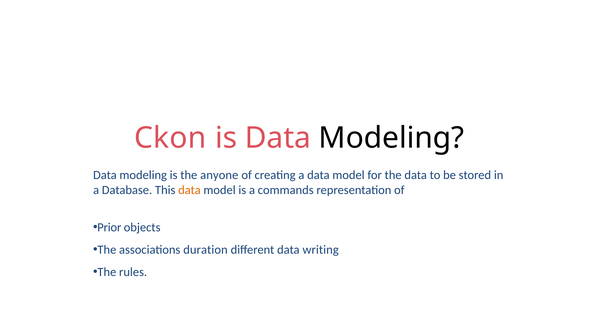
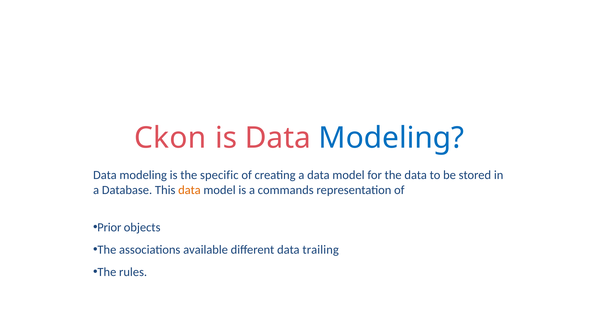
Modeling at (391, 138) colour: black -> blue
anyone: anyone -> specific
duration: duration -> available
writing: writing -> trailing
